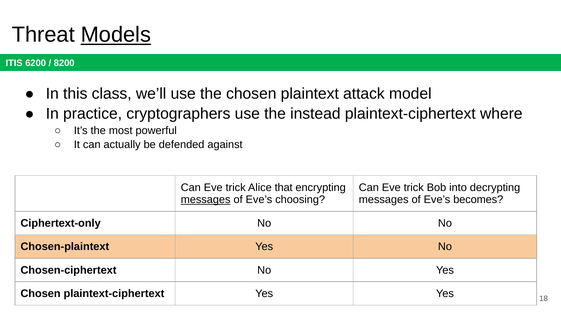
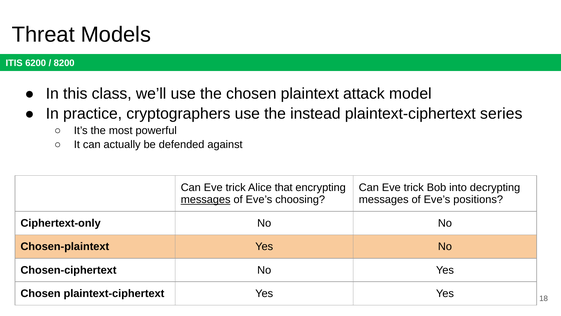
Models underline: present -> none
where: where -> series
becomes: becomes -> positions
